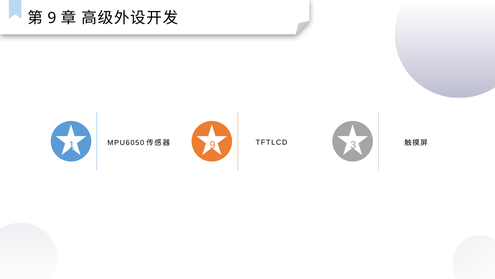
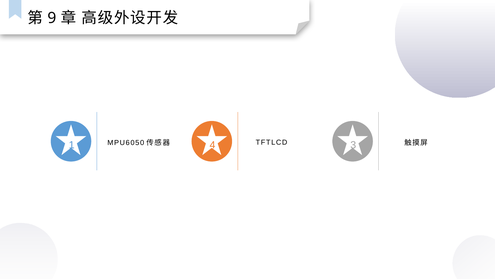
1 9: 9 -> 4
